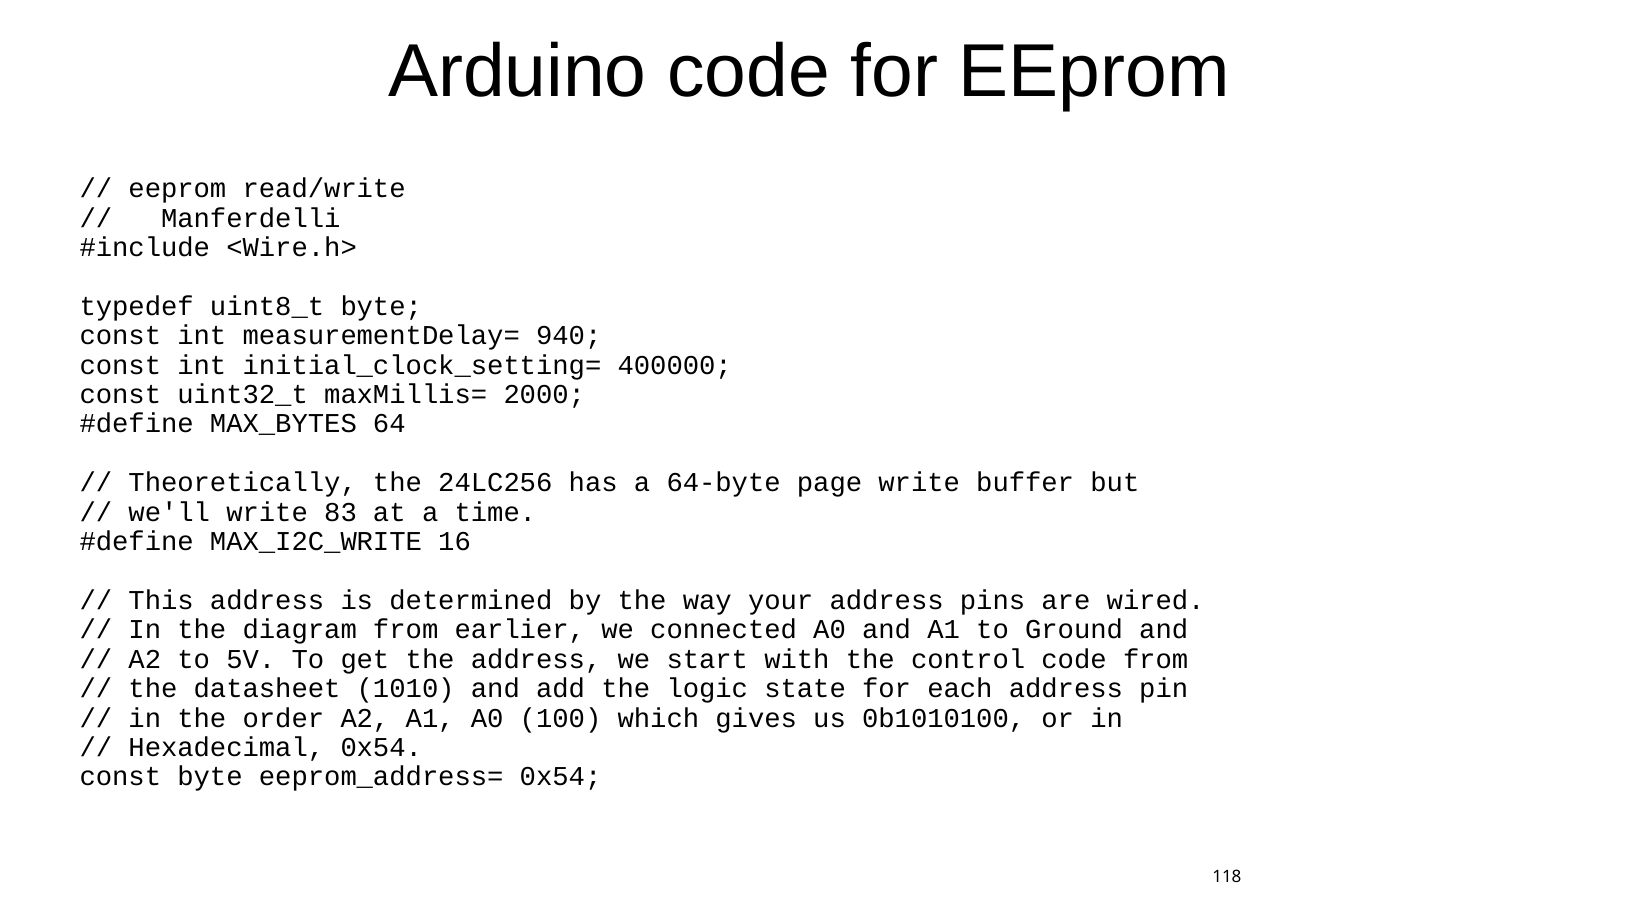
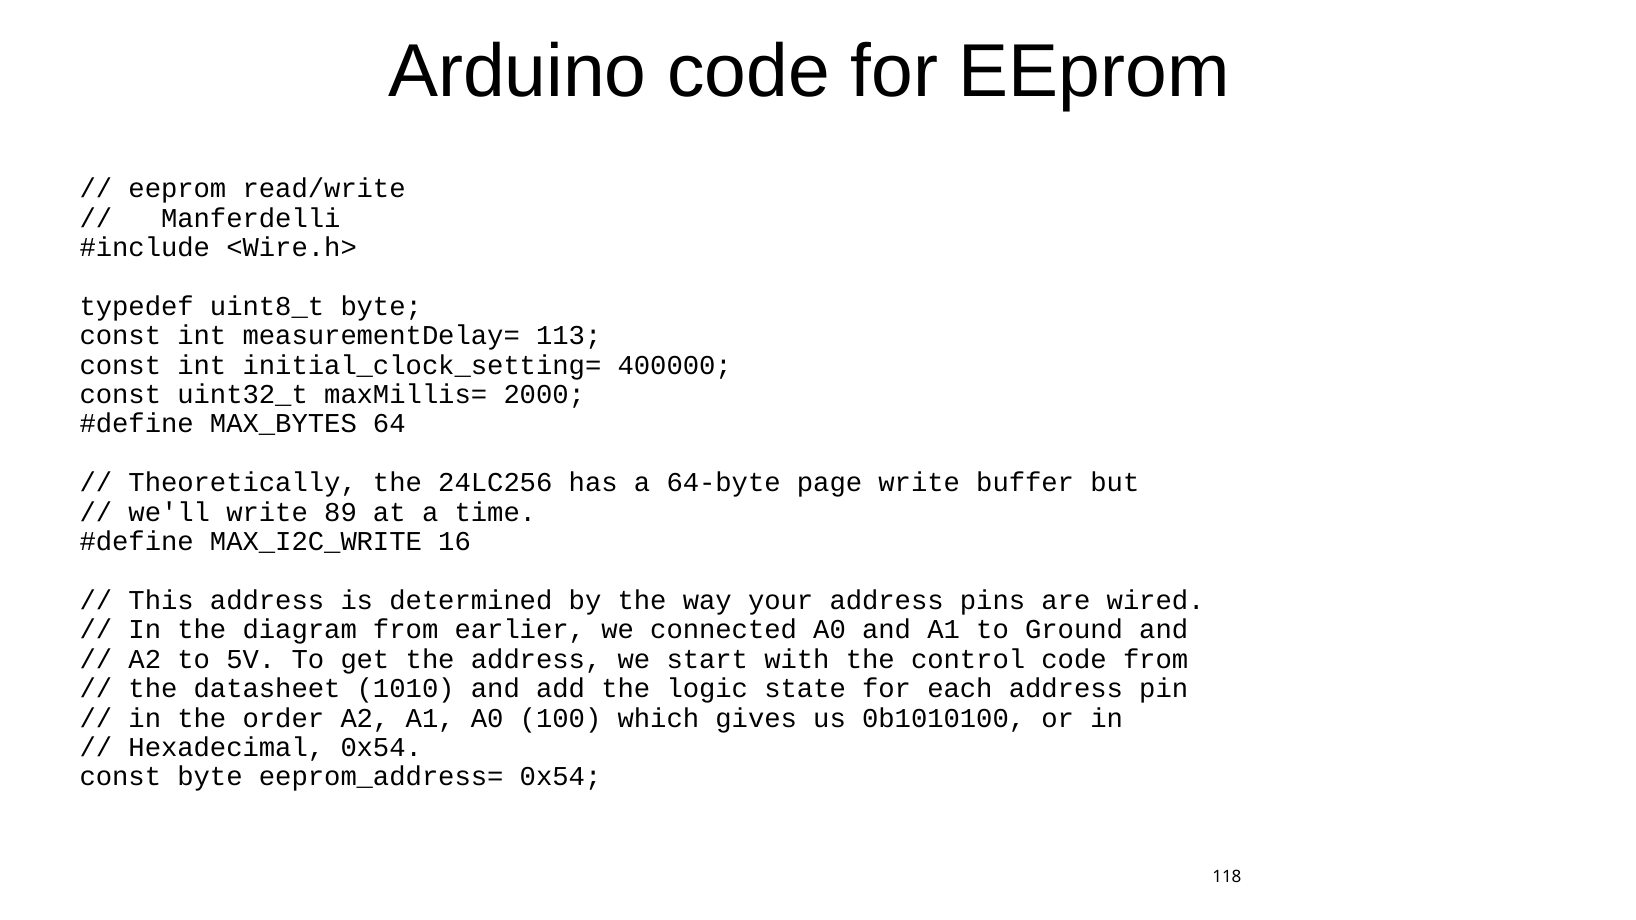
940: 940 -> 113
83: 83 -> 89
